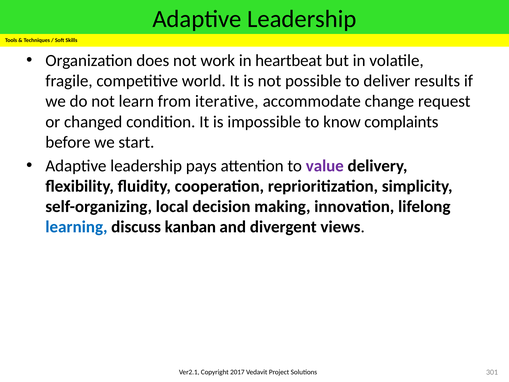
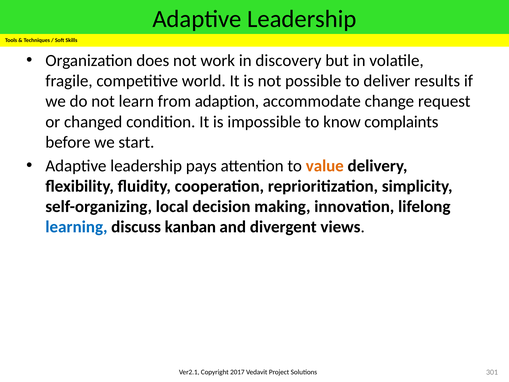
heartbeat: heartbeat -> discovery
iterative: iterative -> adaption
value colour: purple -> orange
